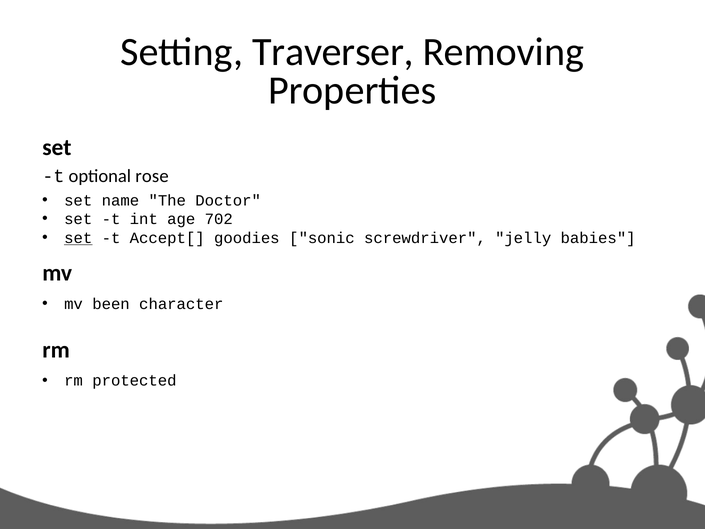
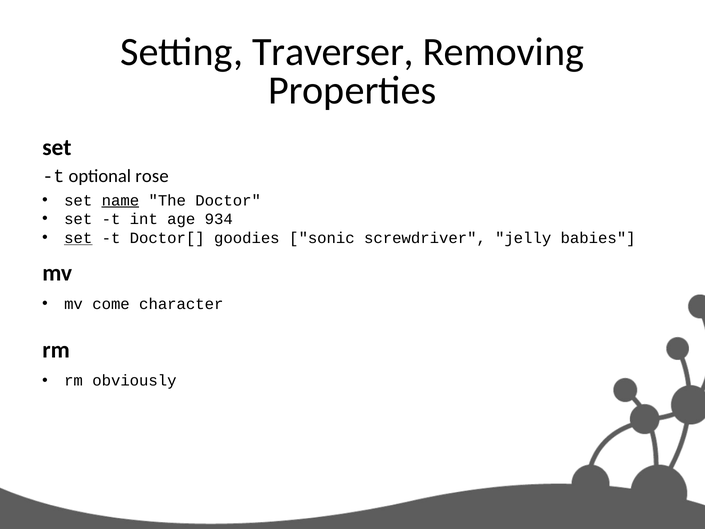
name underline: none -> present
702: 702 -> 934
Accept[: Accept[ -> Doctor[
been: been -> come
protected: protected -> obviously
